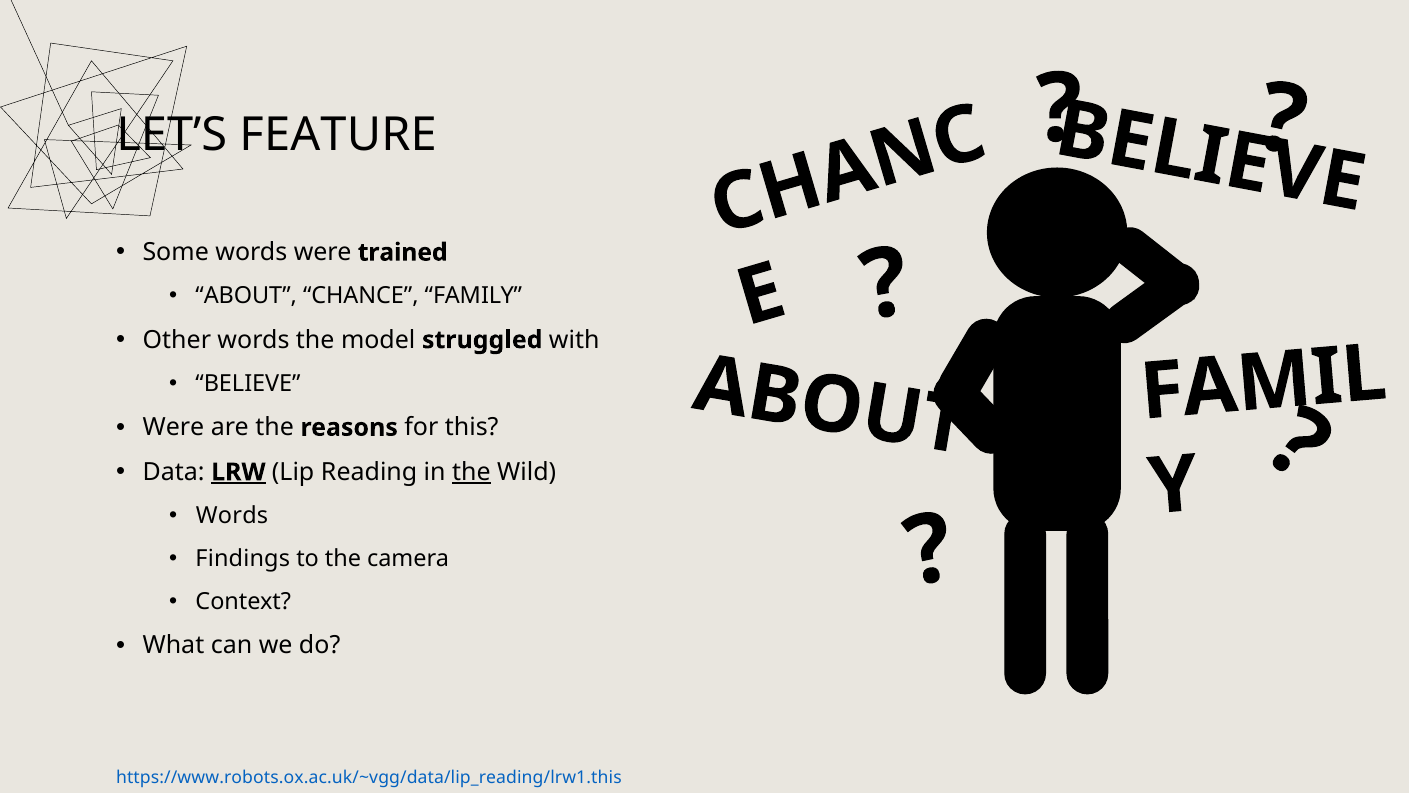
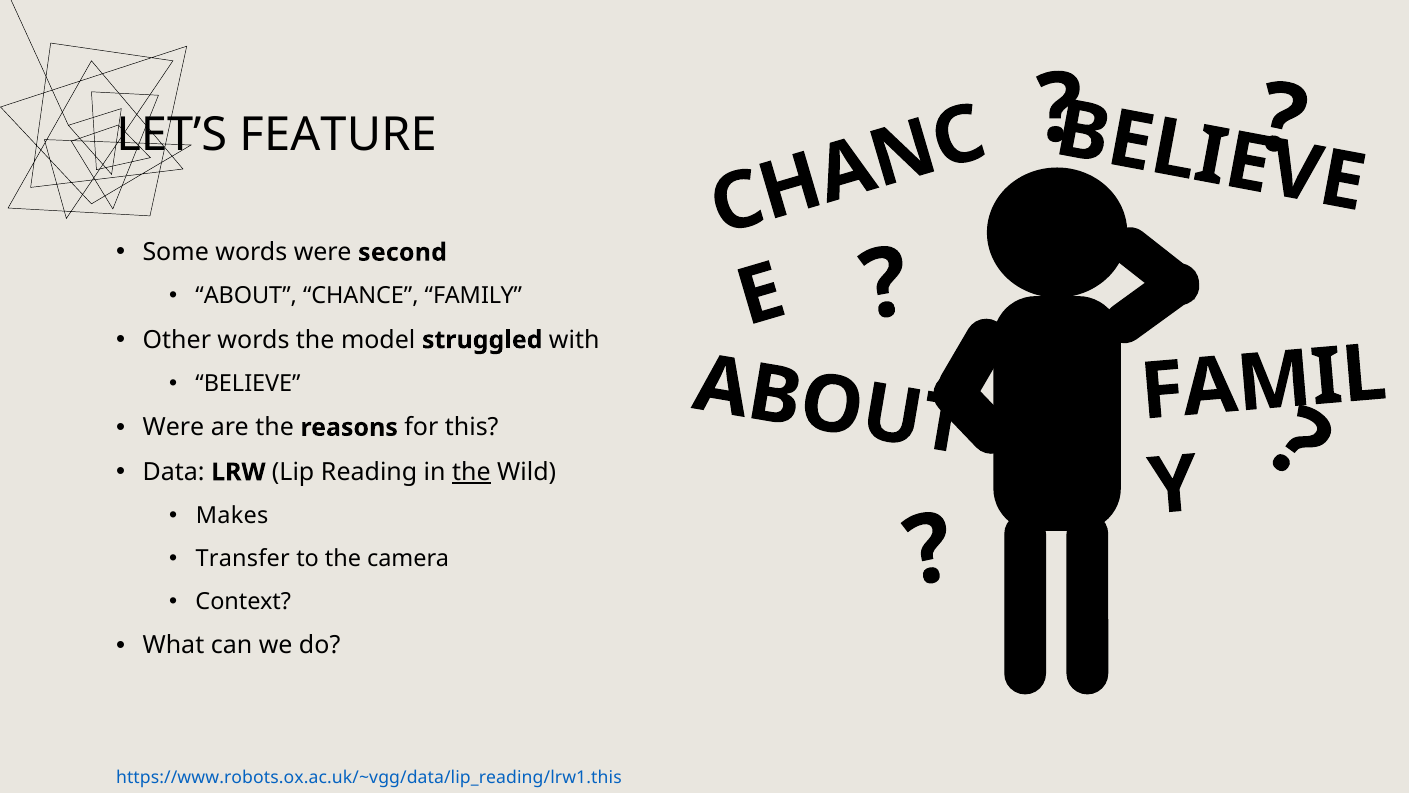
trained: trained -> second
LRW underline: present -> none
Words at (232, 516): Words -> Makes
Findings: Findings -> Transfer
